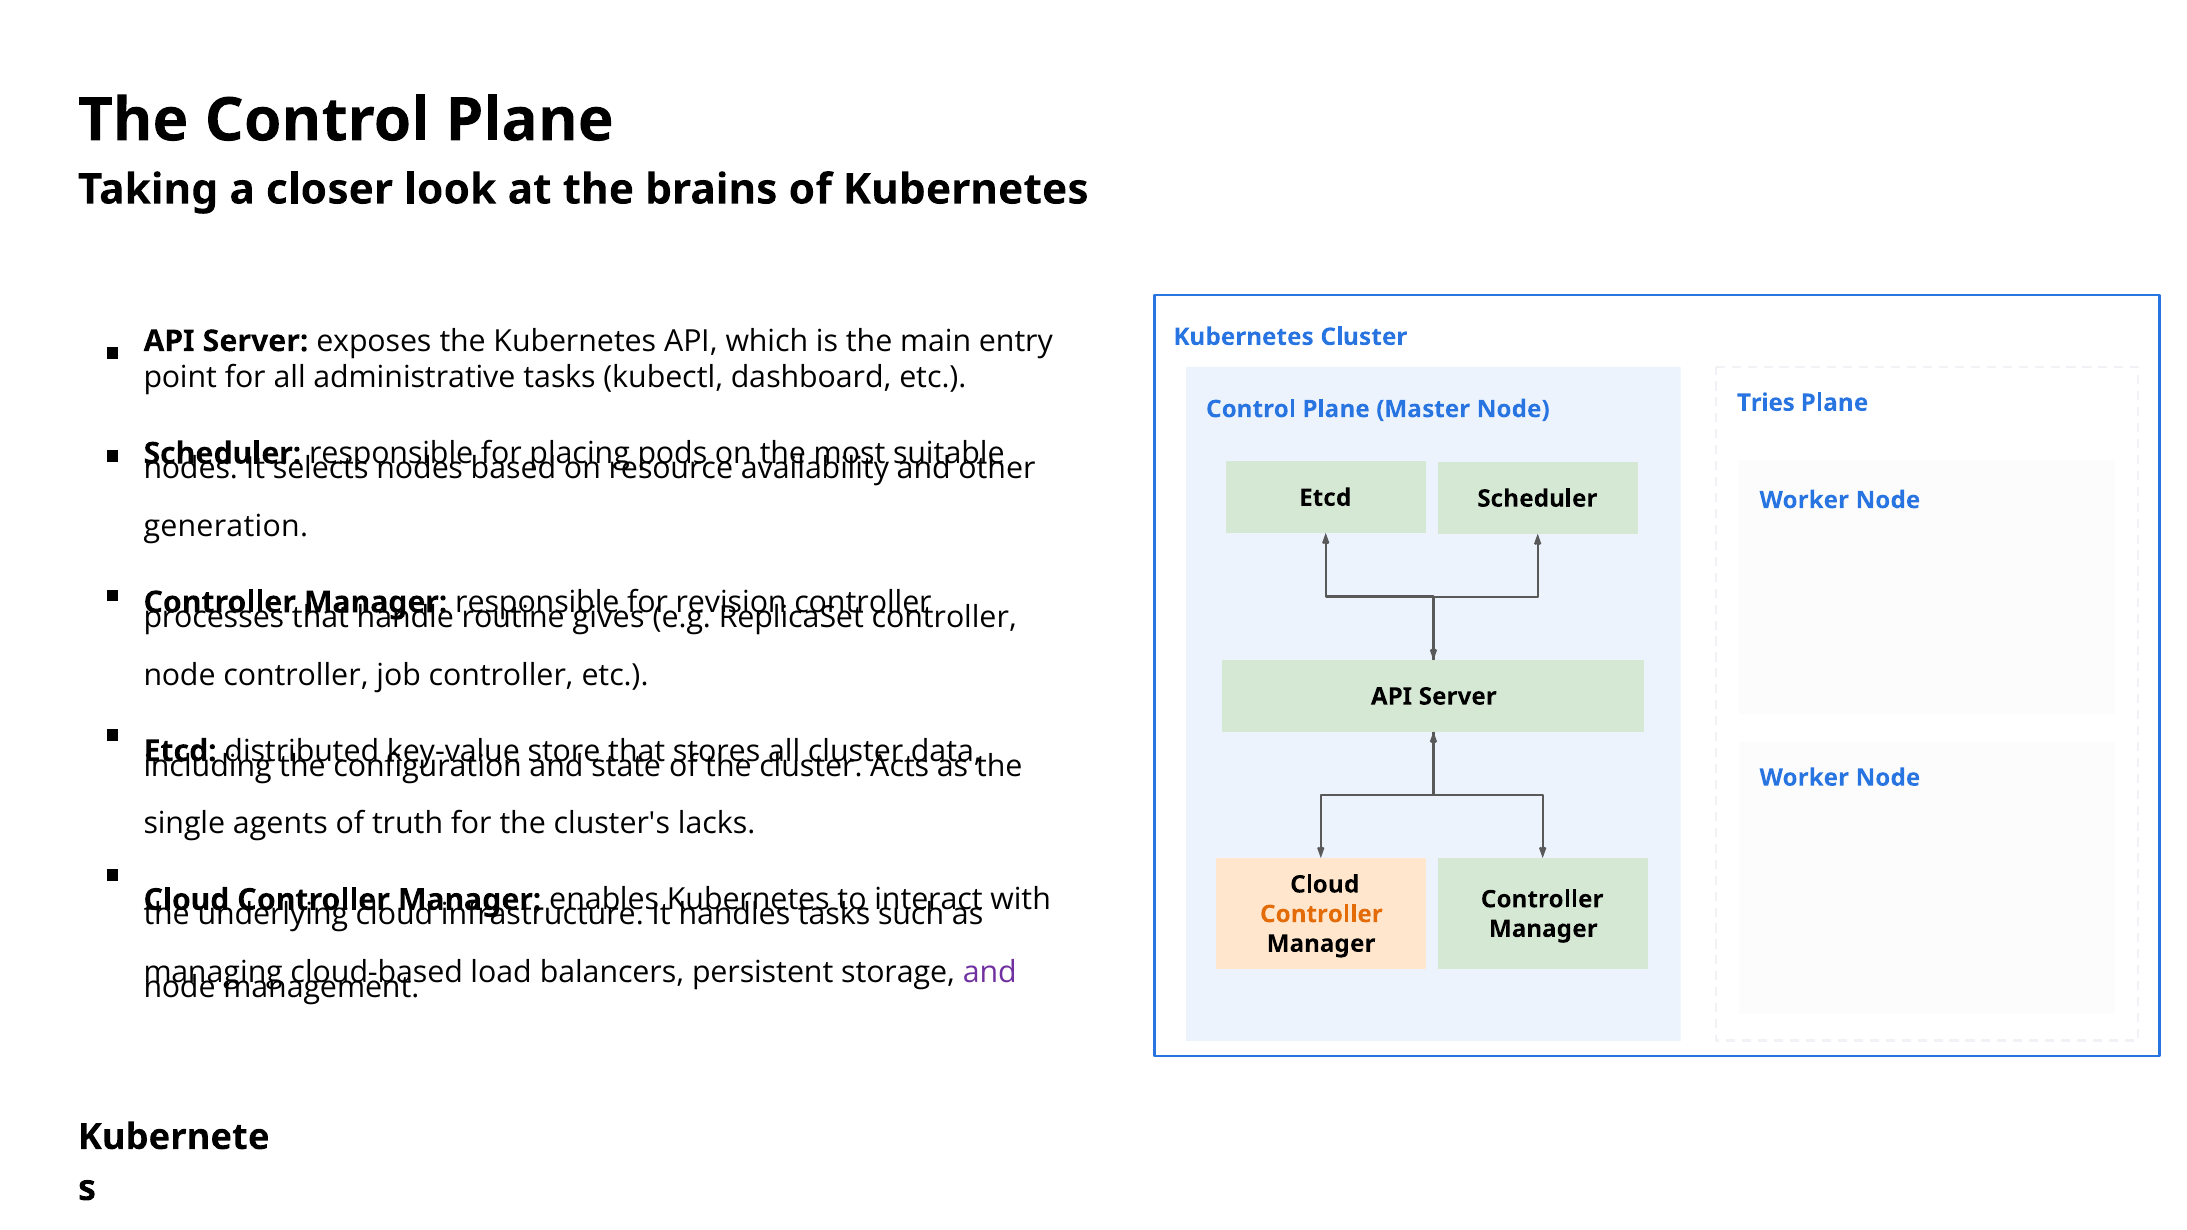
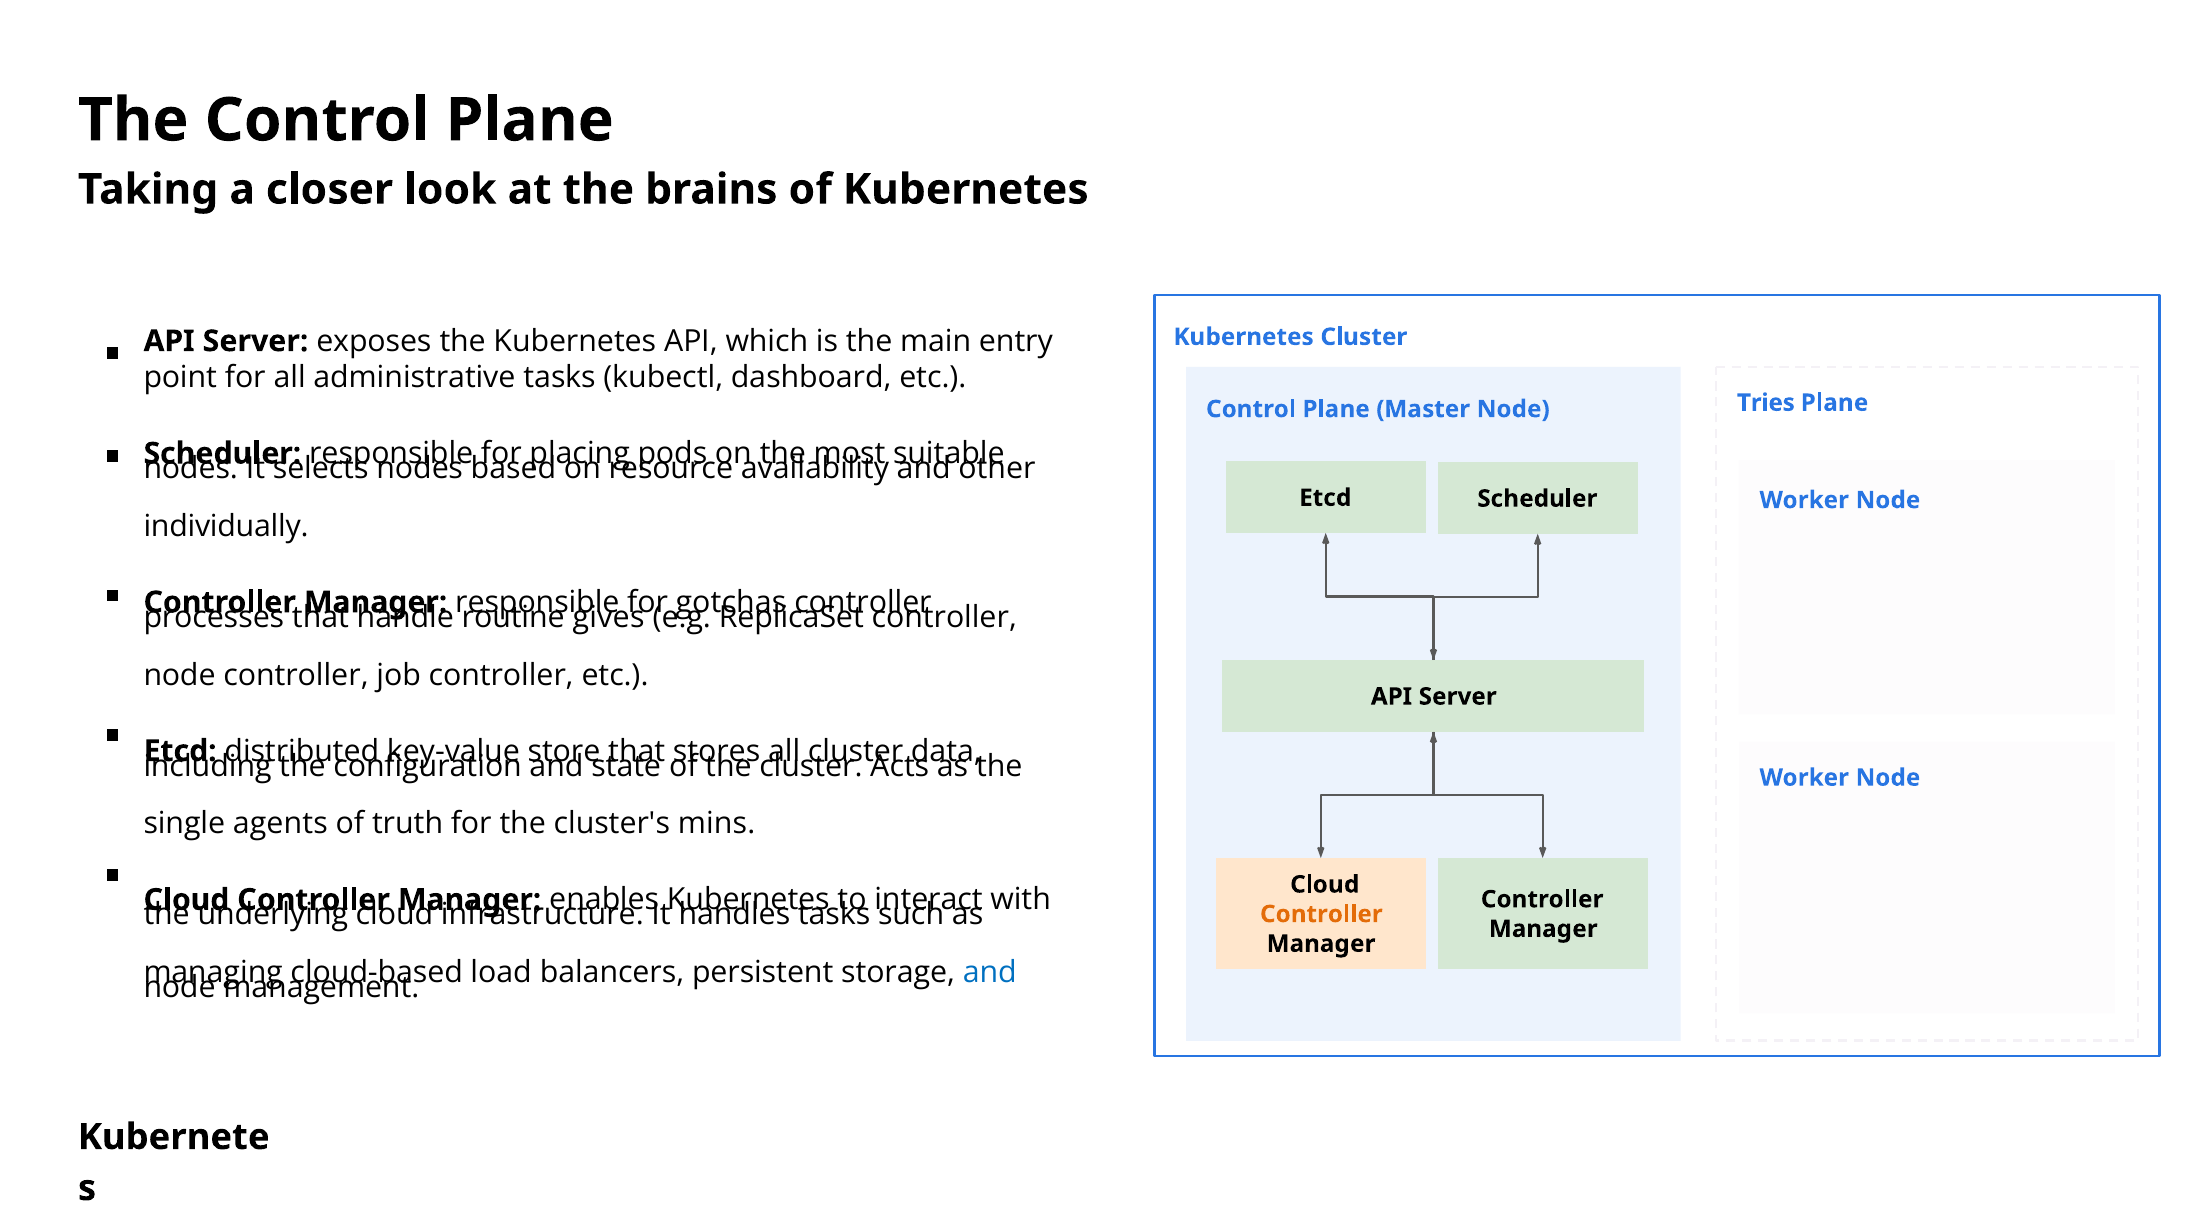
generation: generation -> individually
revision: revision -> gotchas
lacks: lacks -> mins
and at (990, 973) colour: purple -> blue
